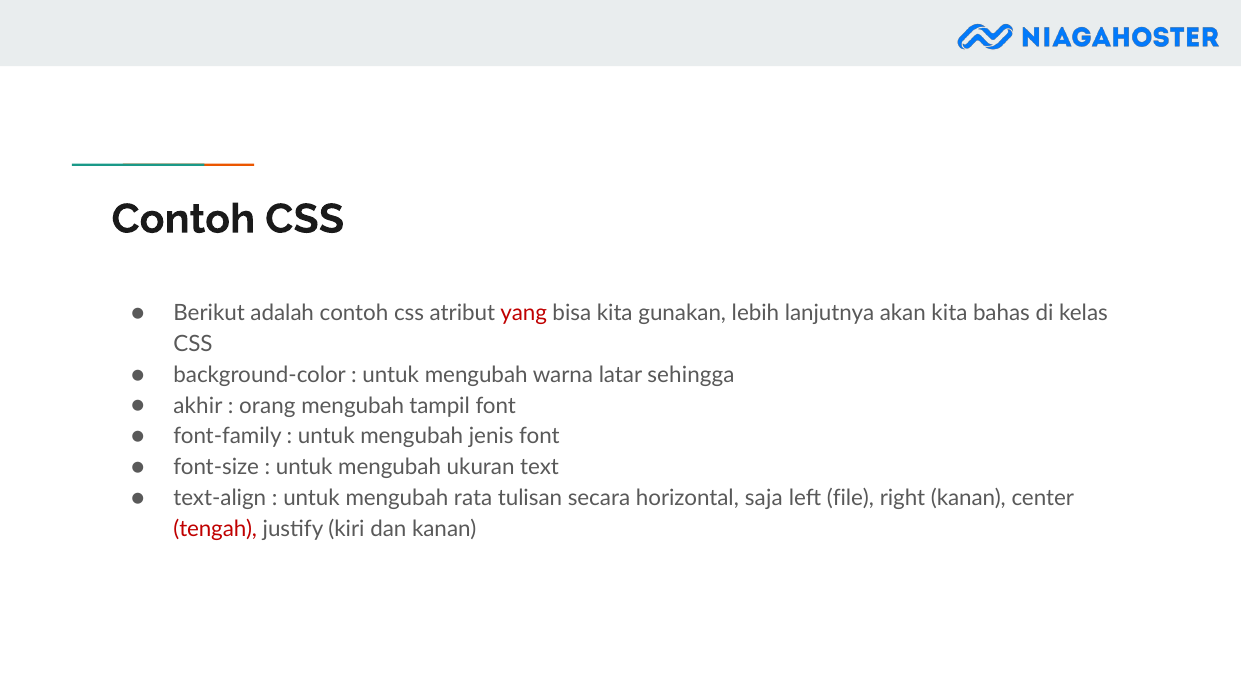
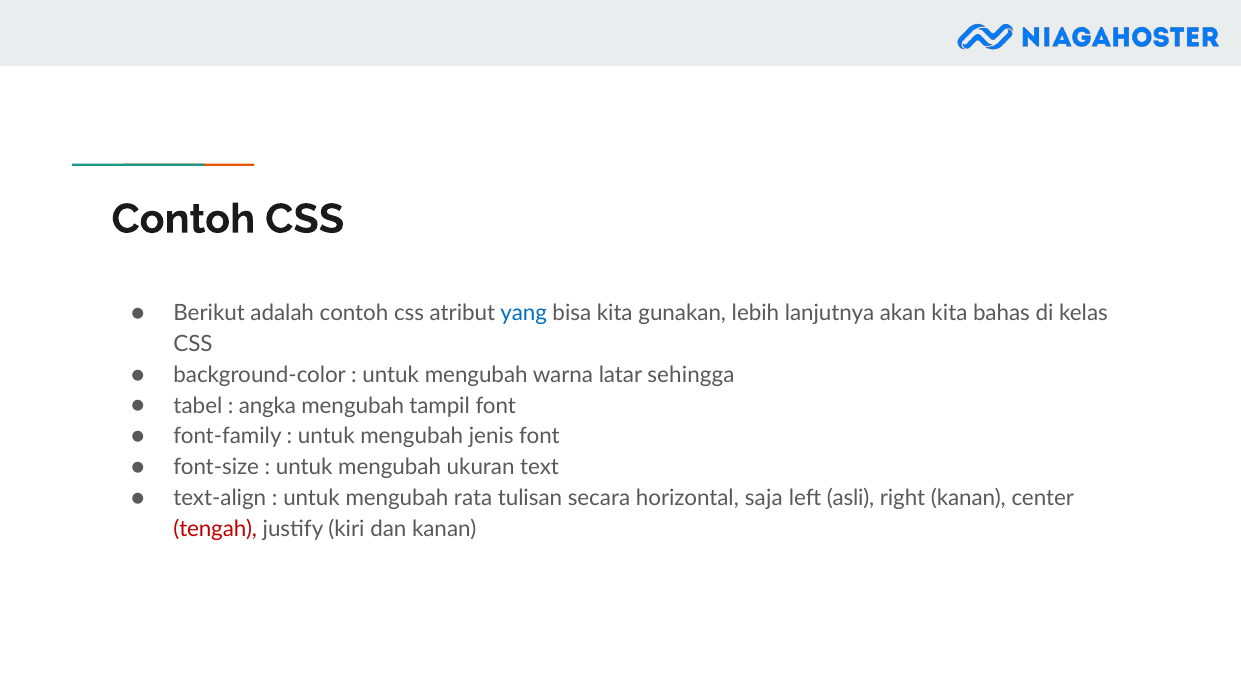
yang colour: red -> blue
akhir: akhir -> tabel
orang: orang -> angka
file: file -> asli
